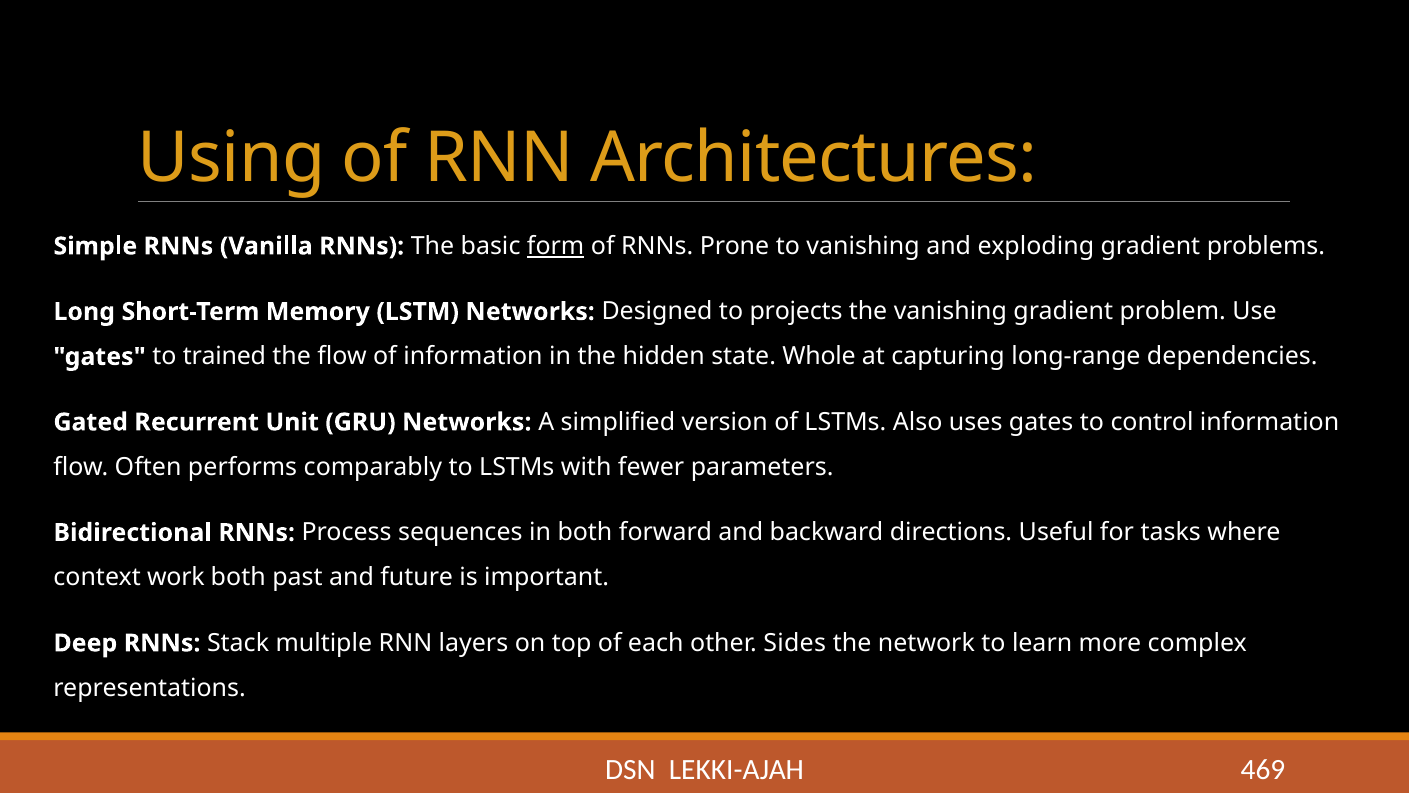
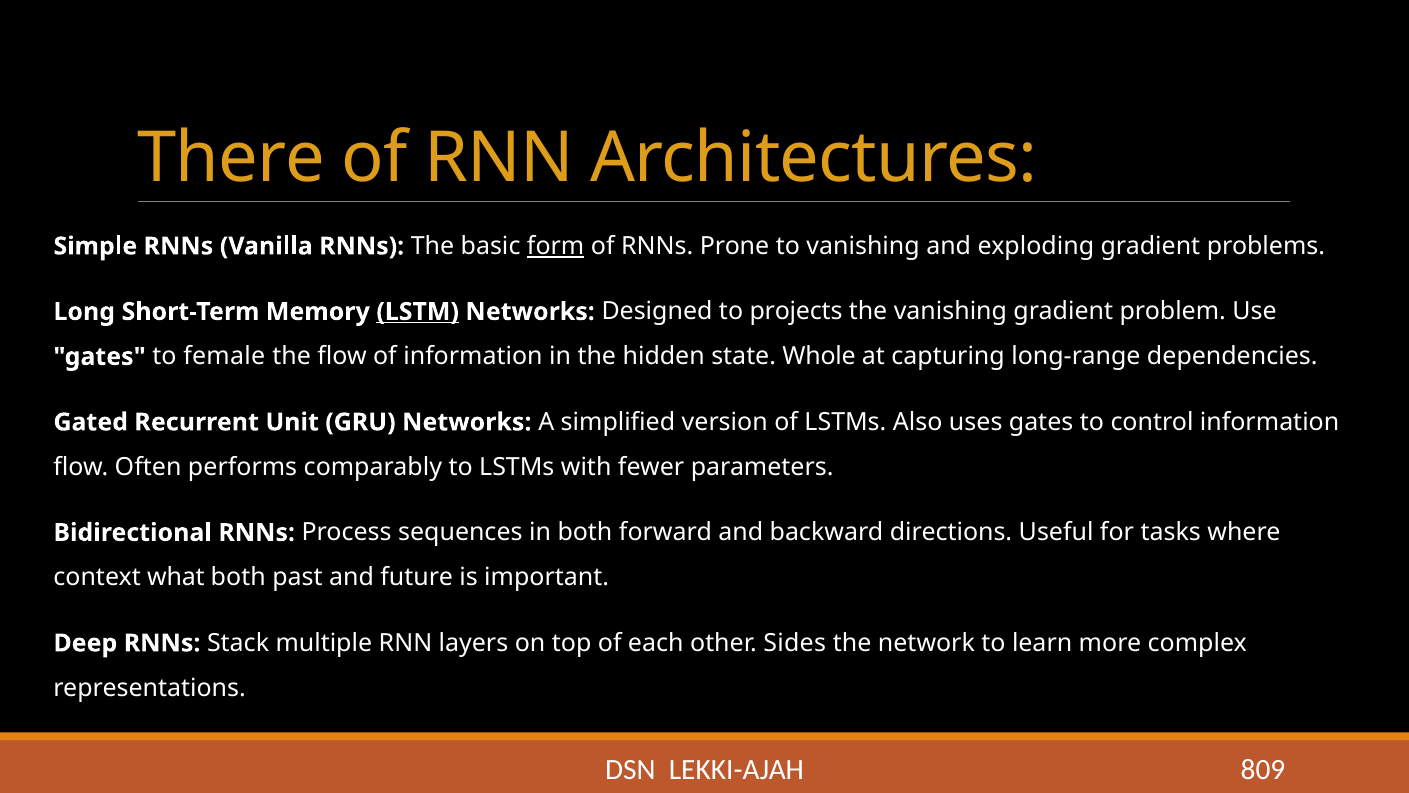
Using: Using -> There
LSTM underline: none -> present
trained: trained -> female
work: work -> what
469: 469 -> 809
